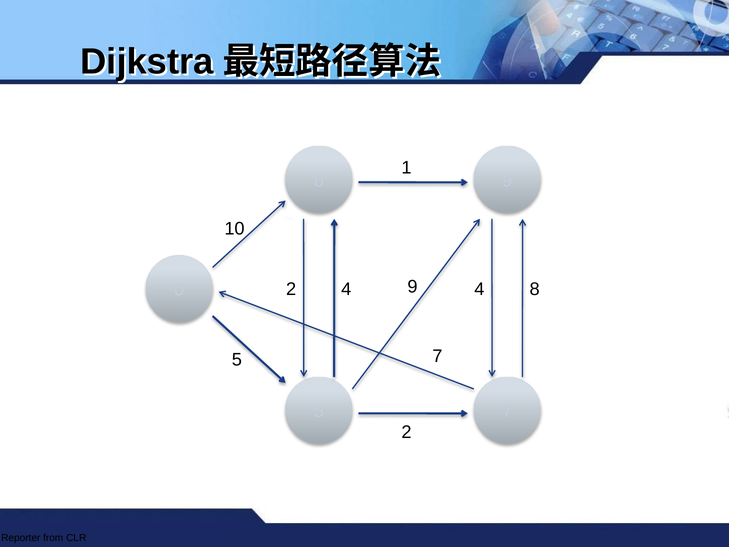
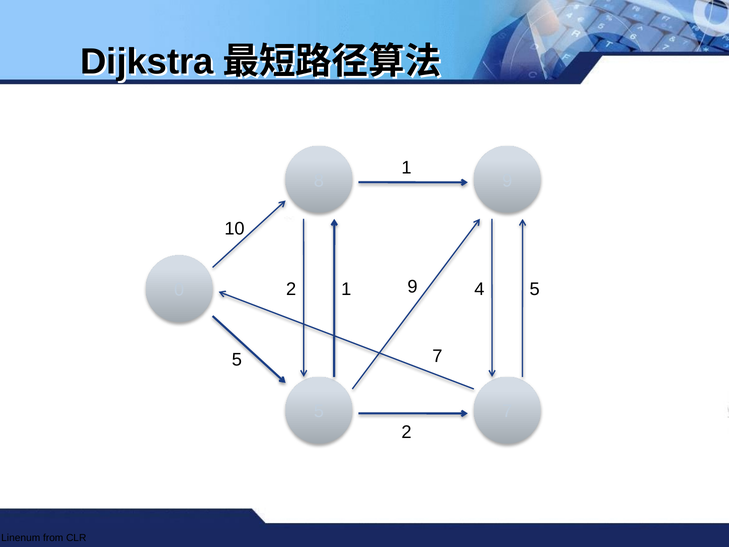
4 at (346, 289): 4 -> 1
4 8: 8 -> 5
Reporter: Reporter -> Linenum
